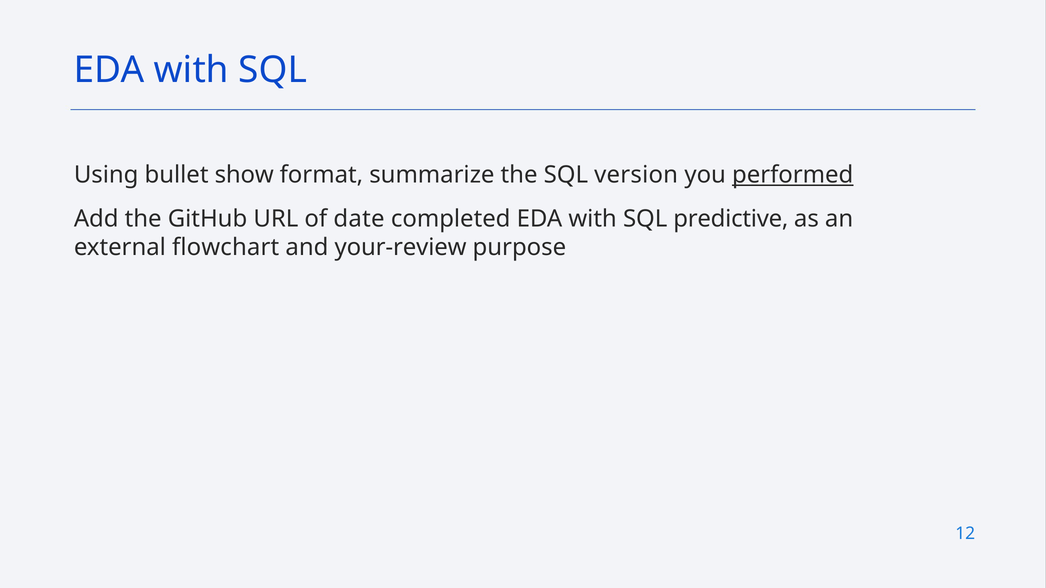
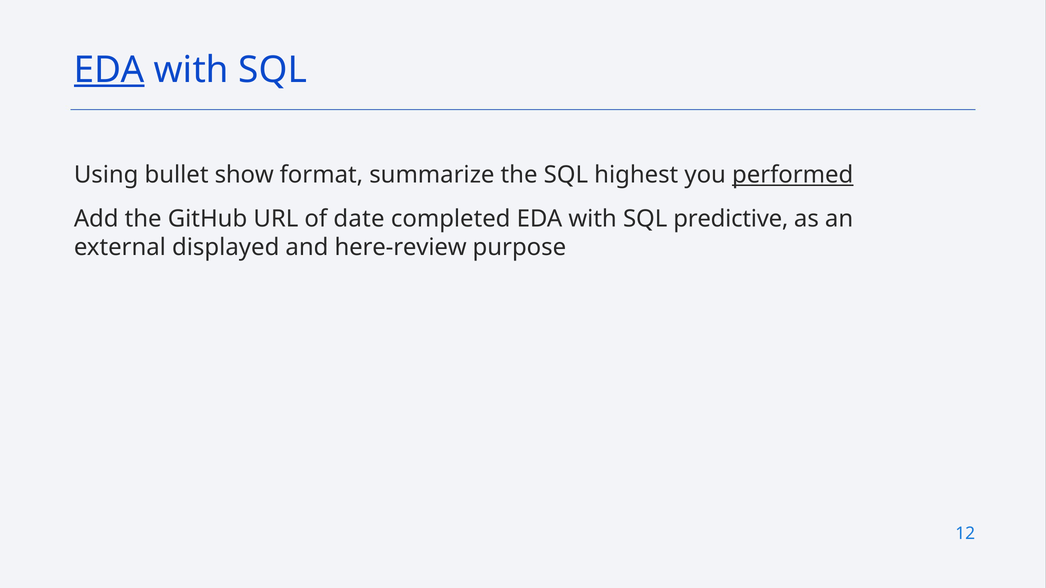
EDA at (109, 70) underline: none -> present
version: version -> highest
flowchart: flowchart -> displayed
your-review: your-review -> here-review
